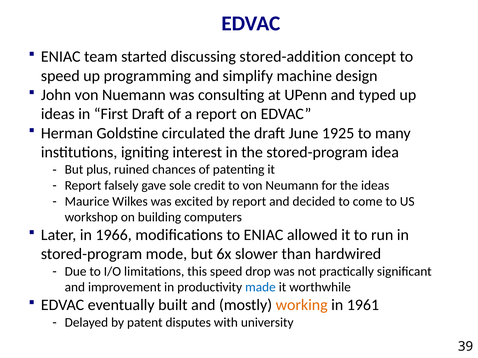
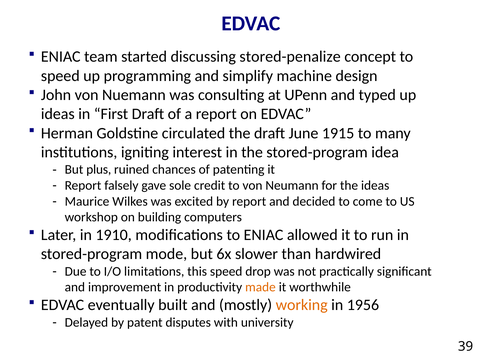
stored-addition: stored-addition -> stored-penalize
1925: 1925 -> 1915
1966: 1966 -> 1910
made colour: blue -> orange
1961: 1961 -> 1956
